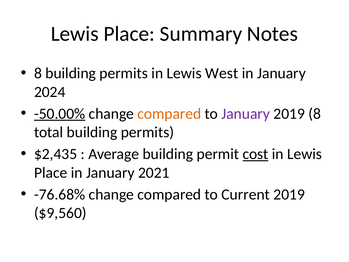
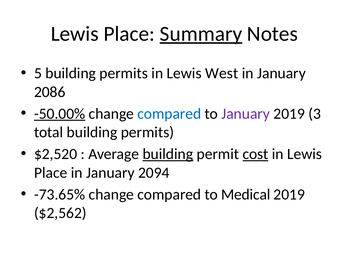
Summary underline: none -> present
8 at (38, 73): 8 -> 5
2024: 2024 -> 2086
compared at (169, 114) colour: orange -> blue
2019 8: 8 -> 3
$2,435: $2,435 -> $2,520
building at (168, 154) underline: none -> present
2021: 2021 -> 2094
-76.68%: -76.68% -> -73.65%
Current: Current -> Medical
$9,560: $9,560 -> $2,562
